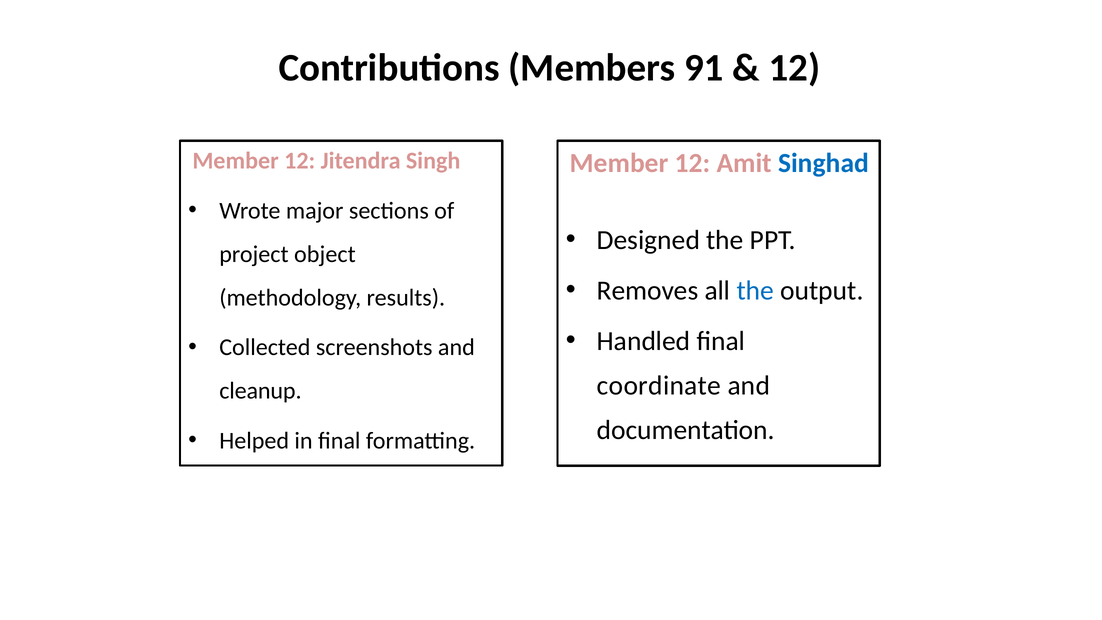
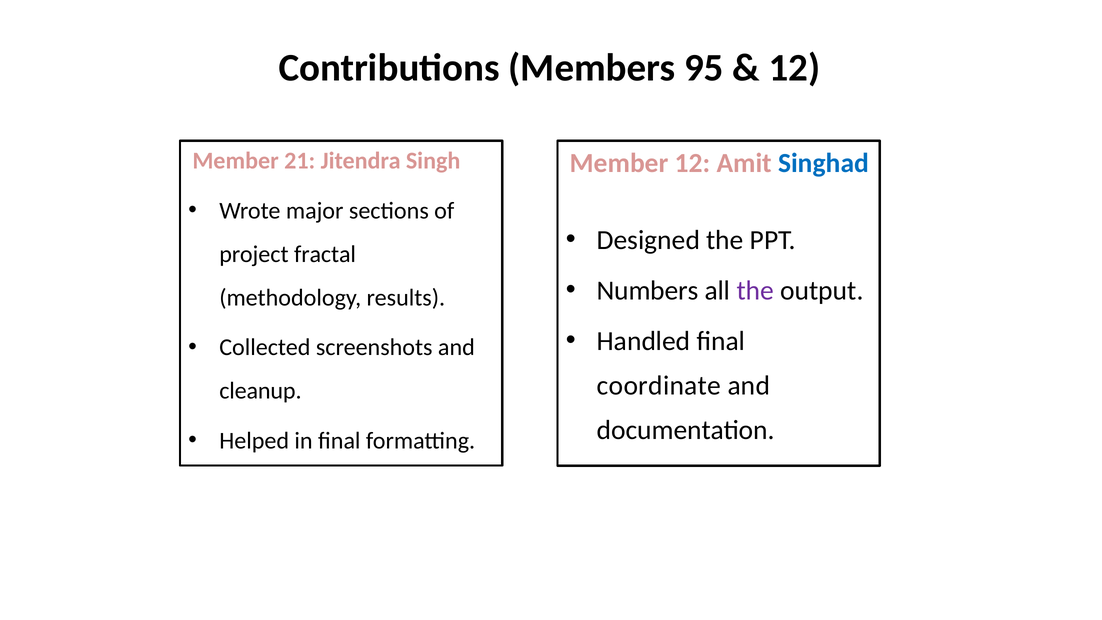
91: 91 -> 95
12 at (300, 161): 12 -> 21
object: object -> fractal
Removes: Removes -> Numbers
the at (755, 291) colour: blue -> purple
